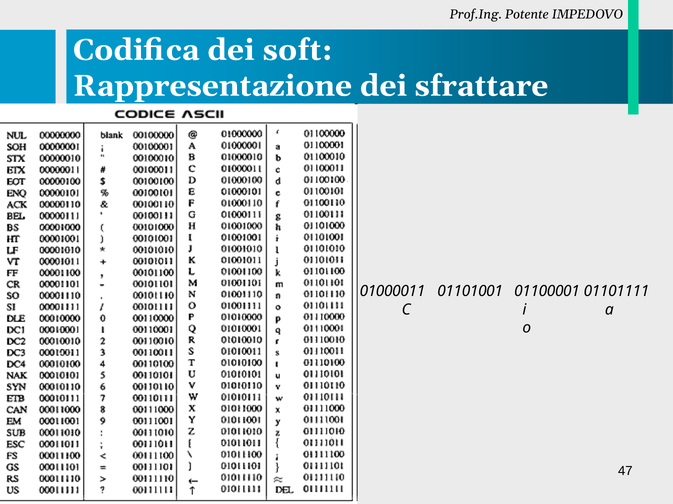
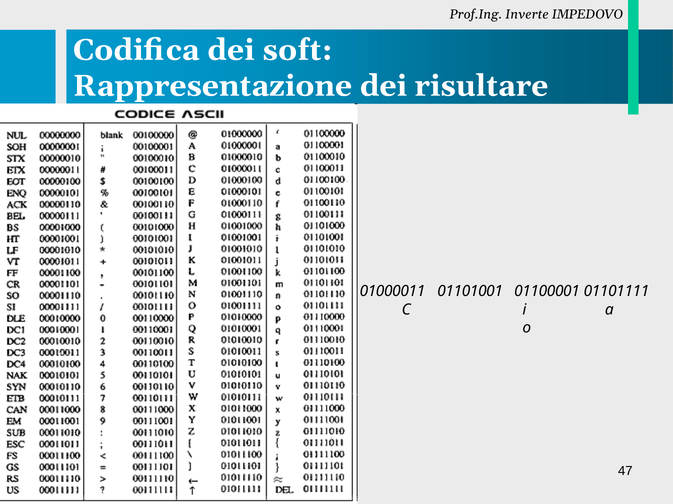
Potente: Potente -> Inverte
sfrattare: sfrattare -> risultare
